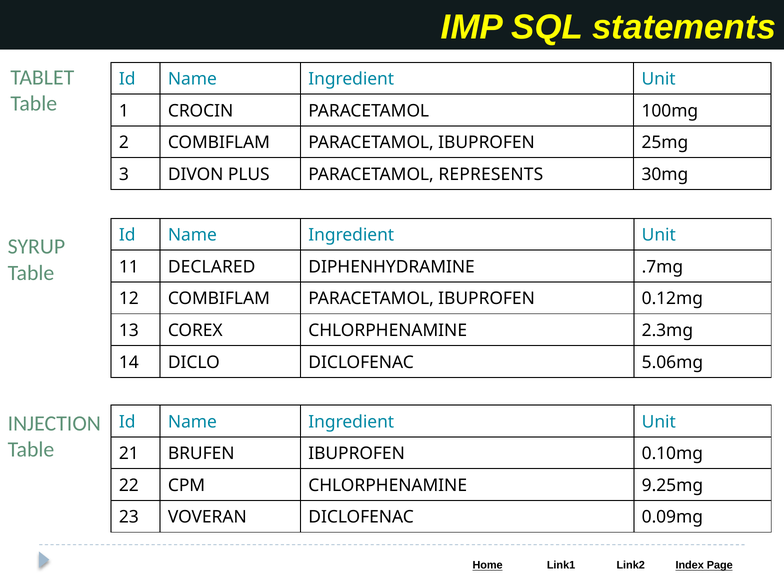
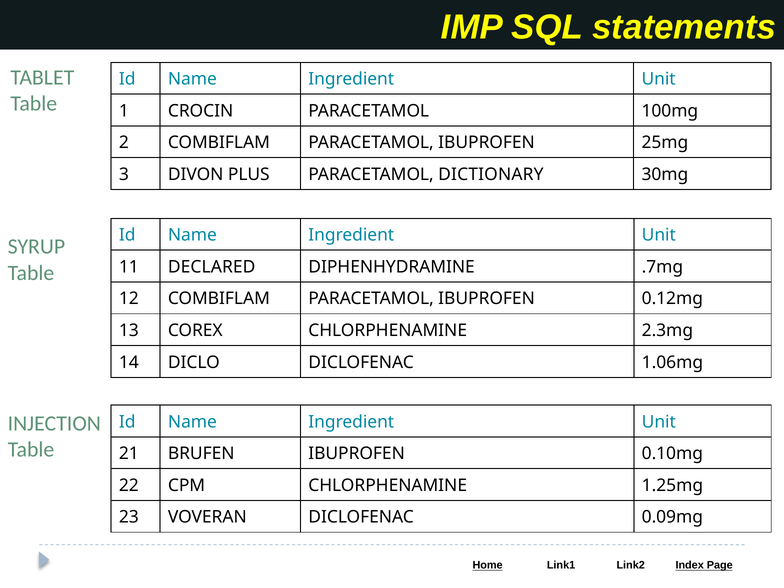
REPRESENTS: REPRESENTS -> DICTIONARY
5.06mg: 5.06mg -> 1.06mg
9.25mg: 9.25mg -> 1.25mg
